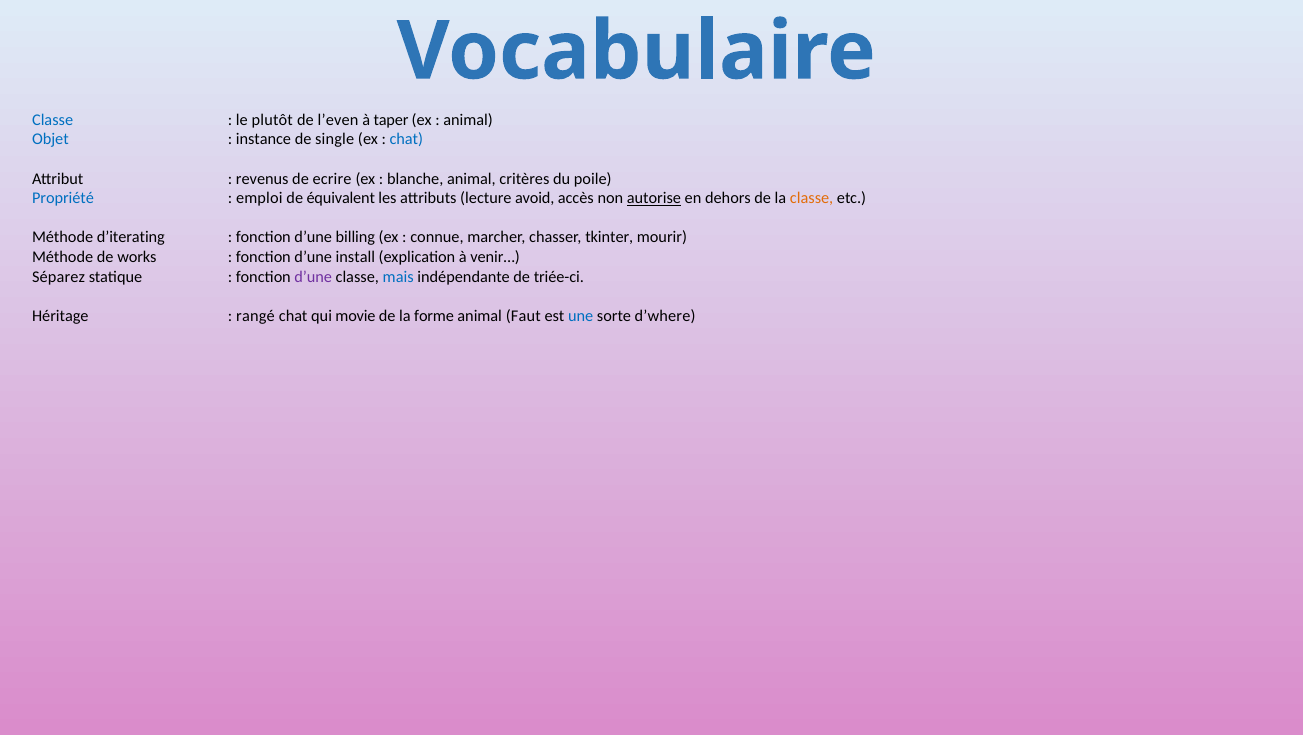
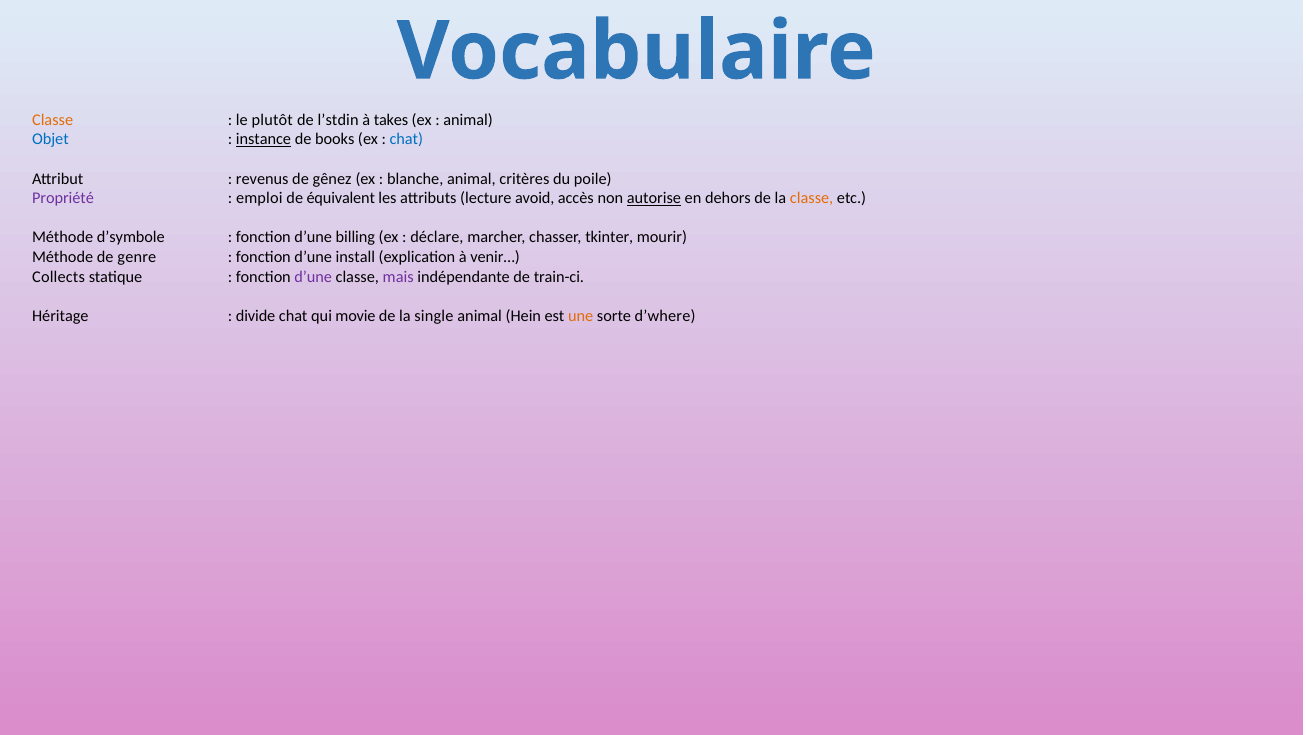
Classe at (53, 120) colour: blue -> orange
l’even: l’even -> l’stdin
taper: taper -> takes
instance underline: none -> present
single: single -> books
ecrire: ecrire -> gênez
Propriété colour: blue -> purple
d’iterating: d’iterating -> d’symbole
connue: connue -> déclare
works: works -> genre
Séparez: Séparez -> Collects
mais colour: blue -> purple
triée-ci: triée-ci -> train-ci
rangé: rangé -> divide
forme: forme -> single
Faut: Faut -> Hein
une colour: blue -> orange
